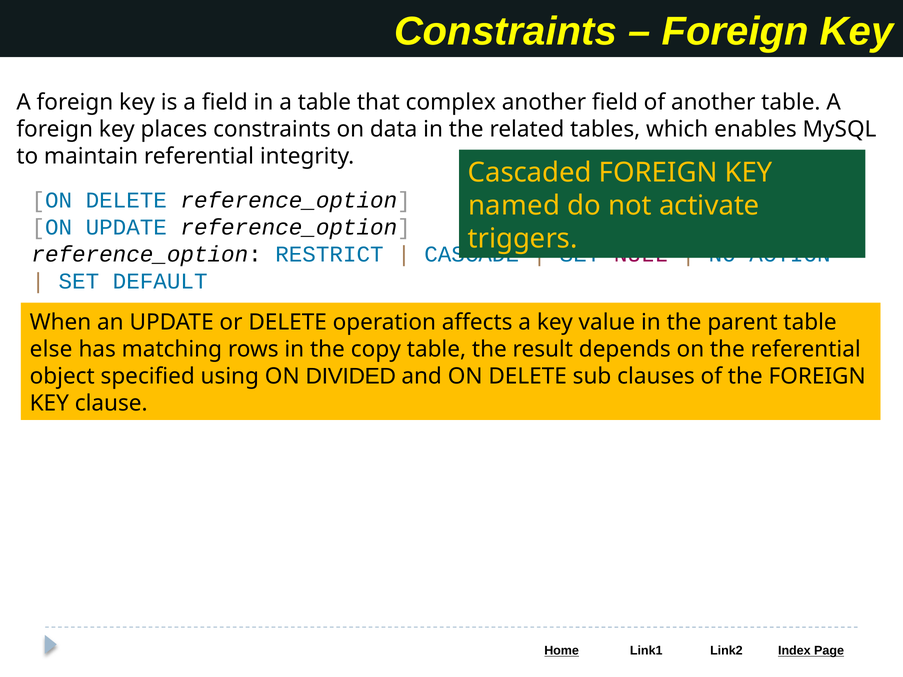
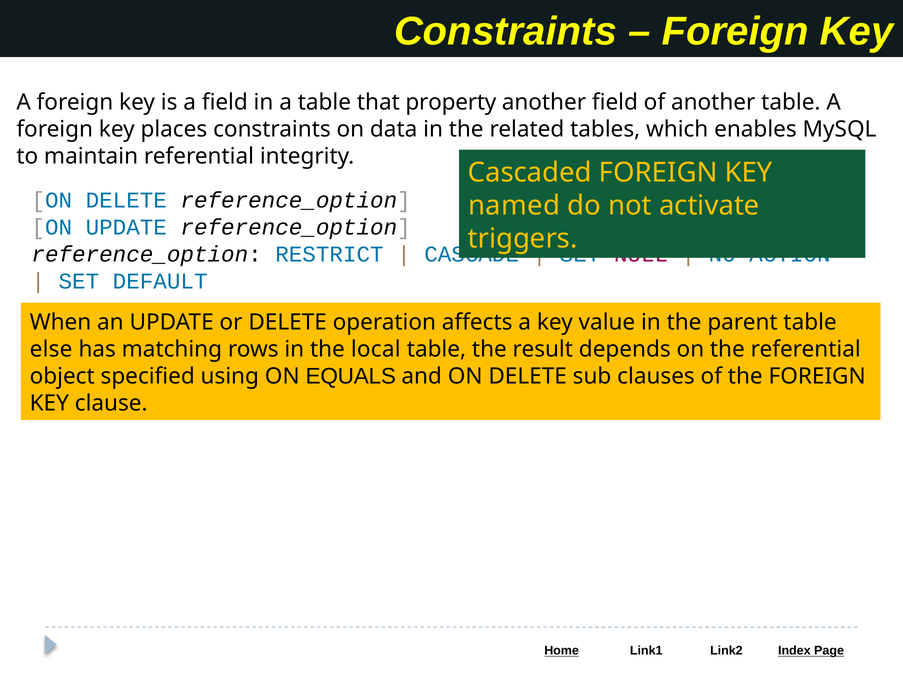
complex: complex -> property
copy: copy -> local
DIVIDED: DIVIDED -> EQUALS
